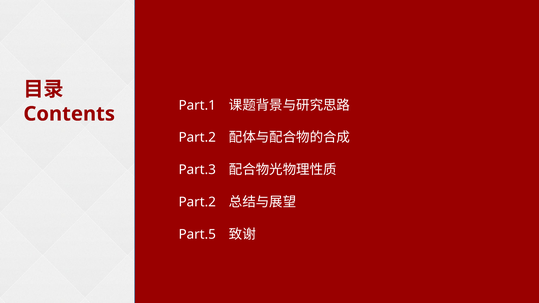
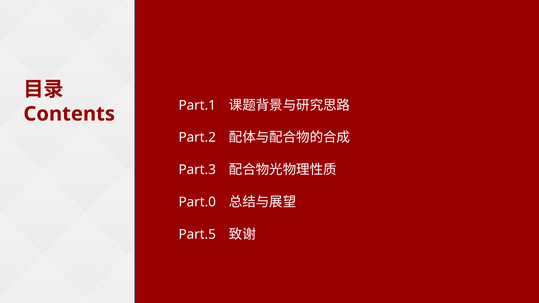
Part.2 at (197, 202): Part.2 -> Part.0
